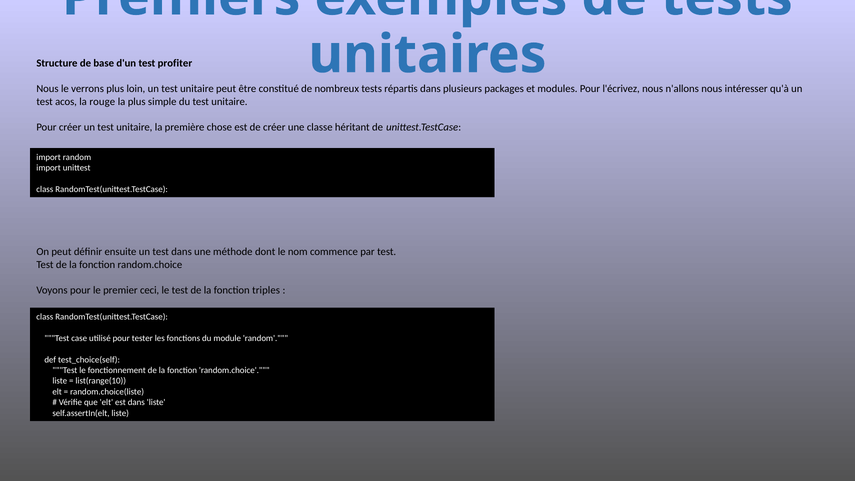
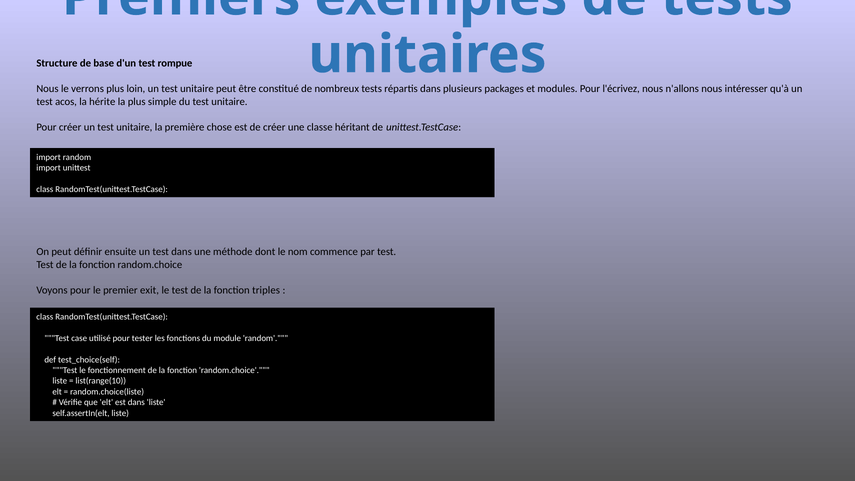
profiter: profiter -> rompue
rouge: rouge -> hérite
ceci: ceci -> exit
